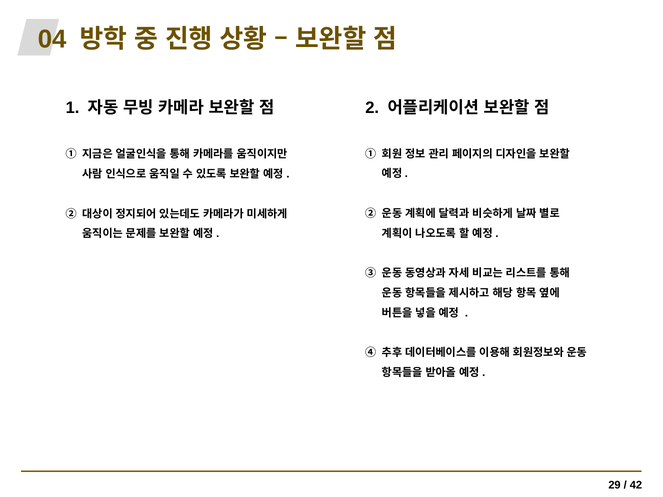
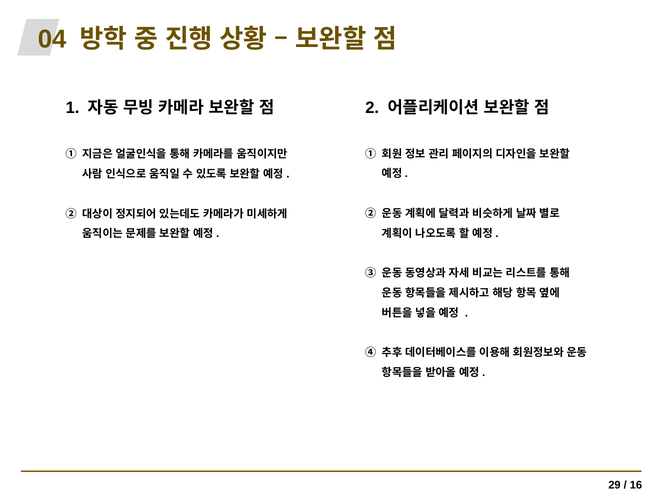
42: 42 -> 16
